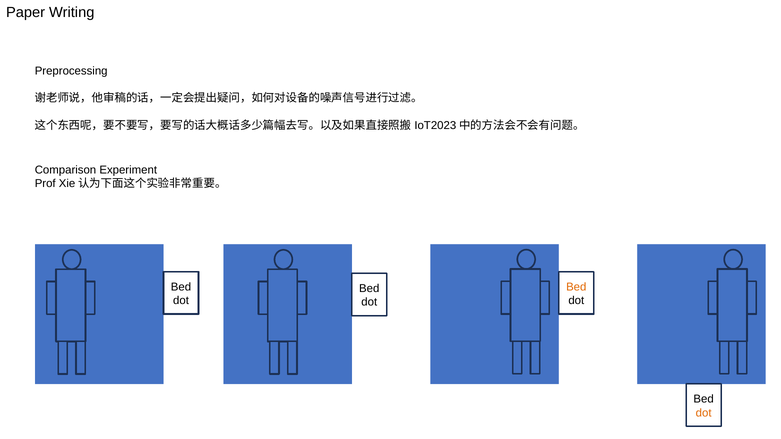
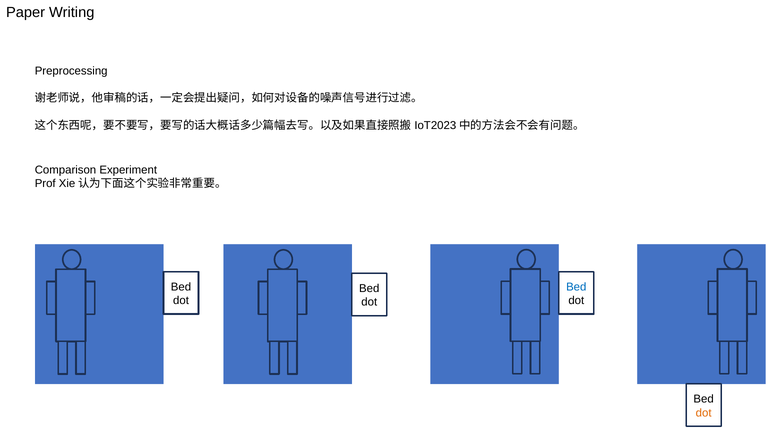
Bed at (576, 287) colour: orange -> blue
